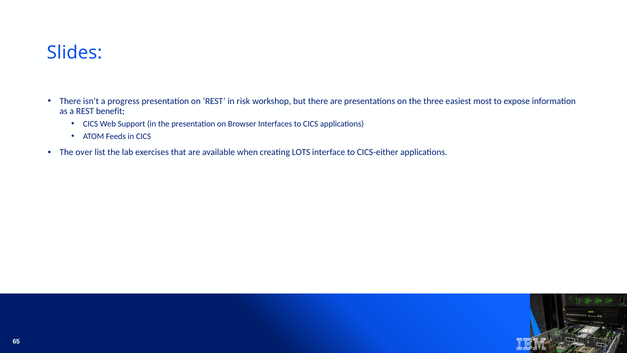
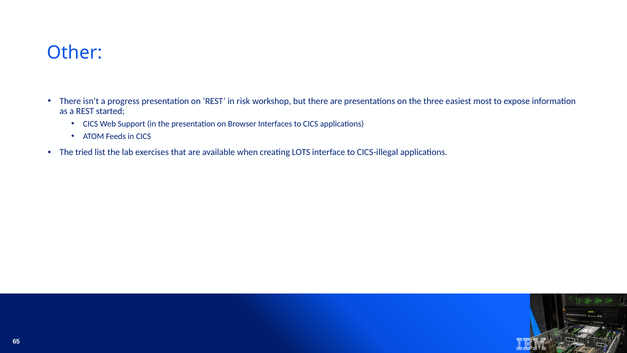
Slides: Slides -> Other
benefit: benefit -> started
over: over -> tried
CICS-either: CICS-either -> CICS-illegal
